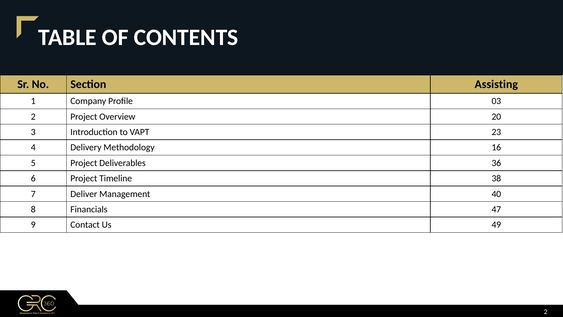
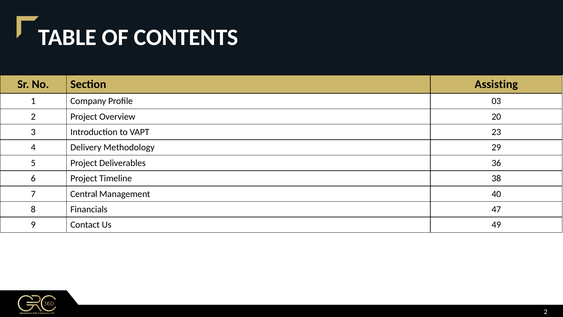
16: 16 -> 29
Deliver: Deliver -> Central
